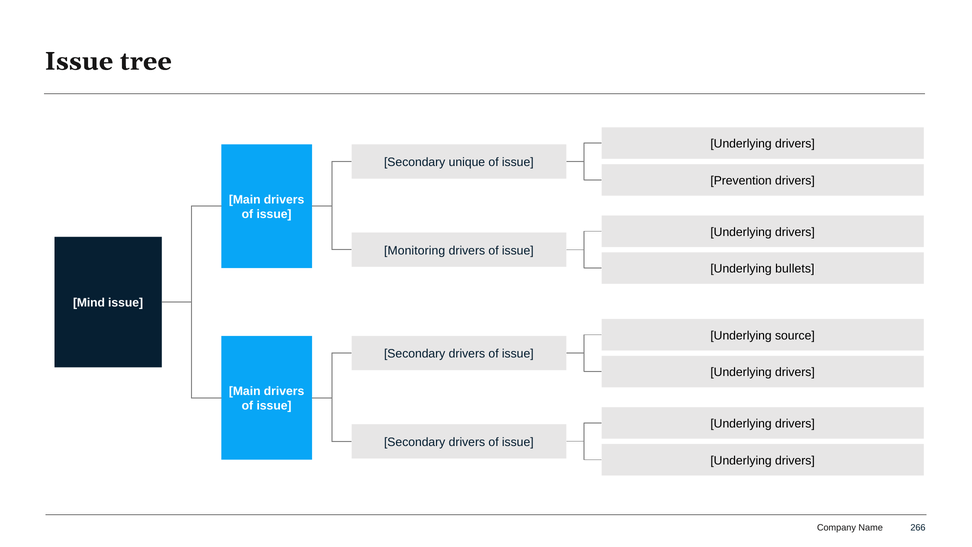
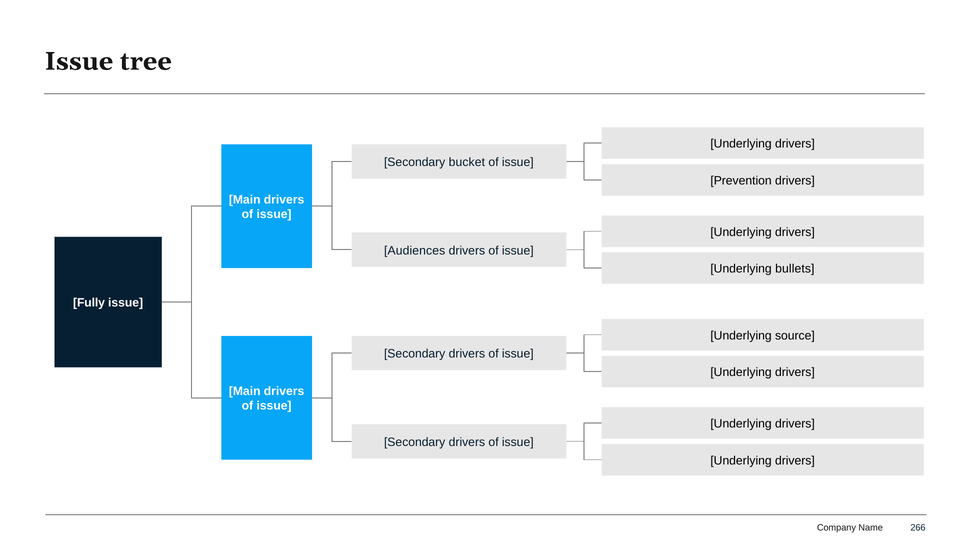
unique: unique -> bucket
Monitoring: Monitoring -> Audiences
Mind: Mind -> Fully
